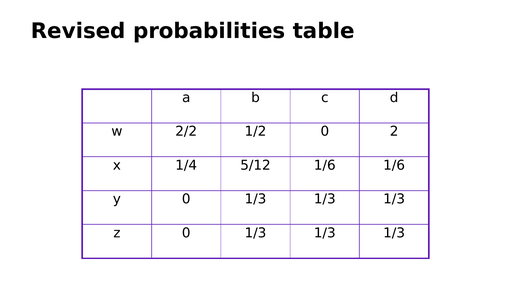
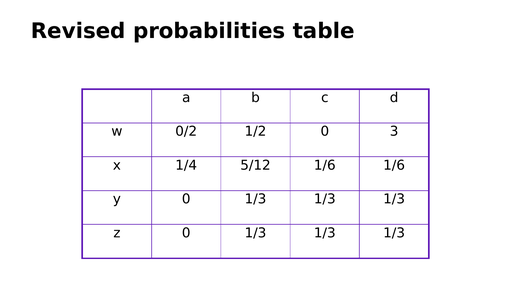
2/2: 2/2 -> 0/2
2: 2 -> 3
